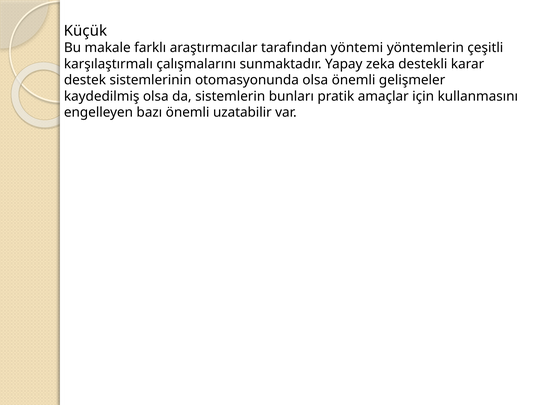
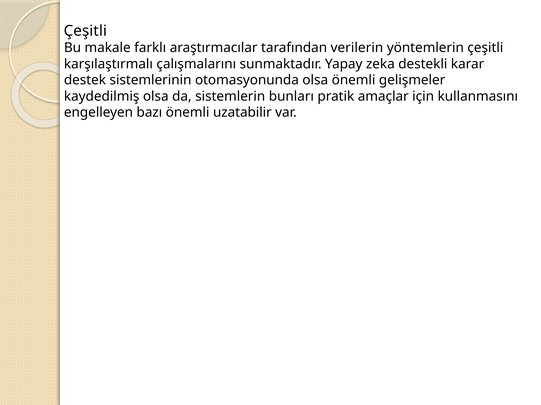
Küçük at (86, 31): Küçük -> Çeşitli
yöntemi: yöntemi -> verilerin
